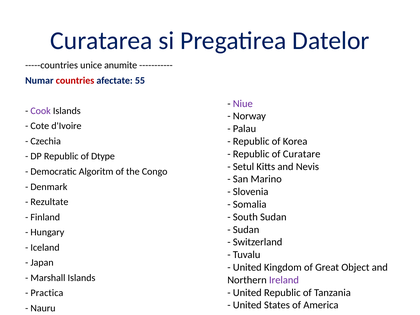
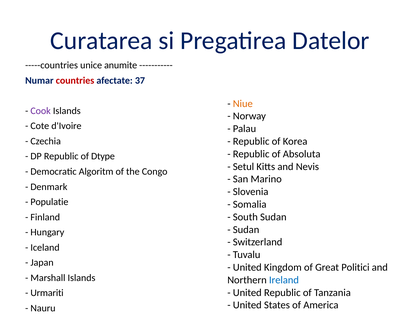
55: 55 -> 37
Niue colour: purple -> orange
Curatare: Curatare -> Absoluta
Rezultate: Rezultate -> Populatie
Object: Object -> Politici
Ireland colour: purple -> blue
Practica: Practica -> Urmariti
